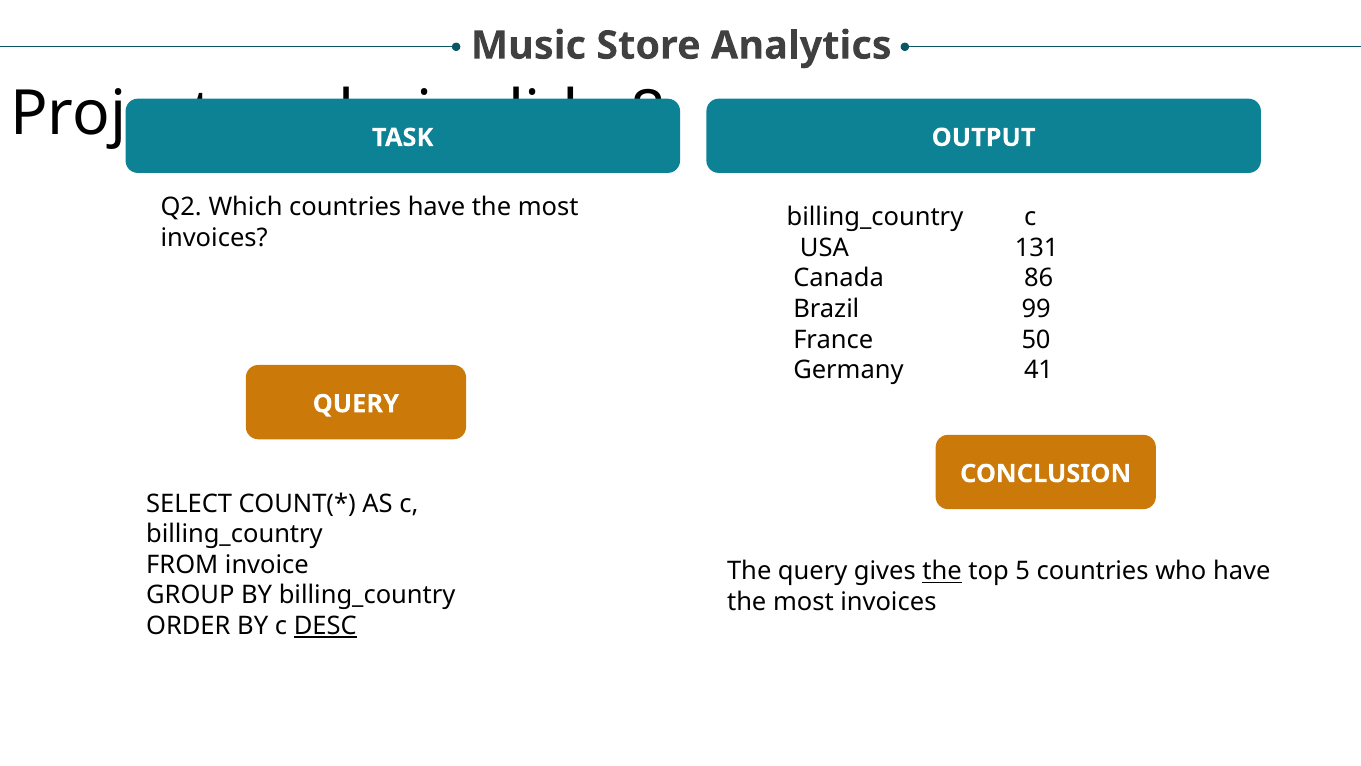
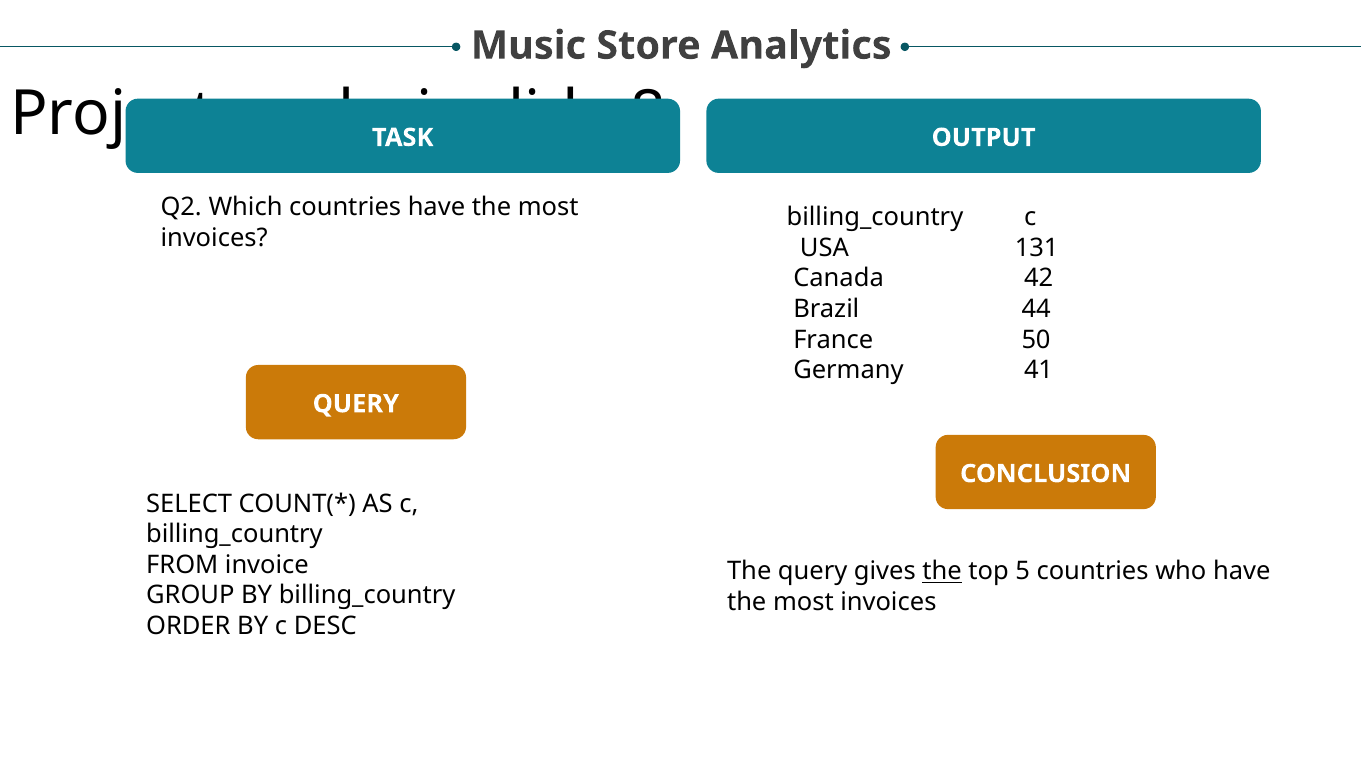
86: 86 -> 42
99: 99 -> 44
DESC underline: present -> none
